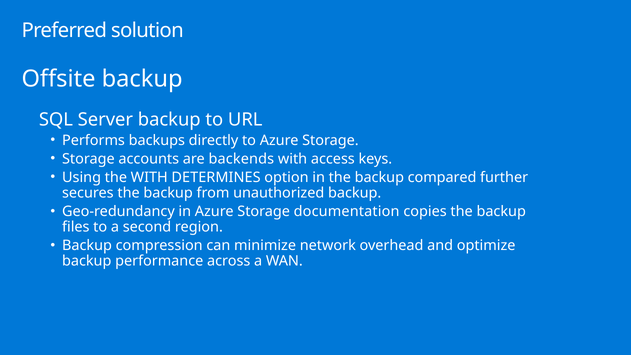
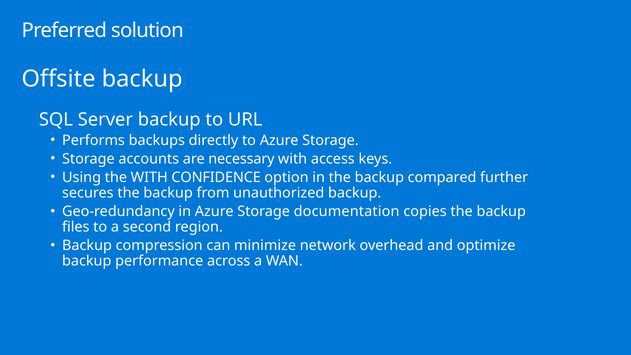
backends: backends -> necessary
DETERMINES: DETERMINES -> CONFIDENCE
